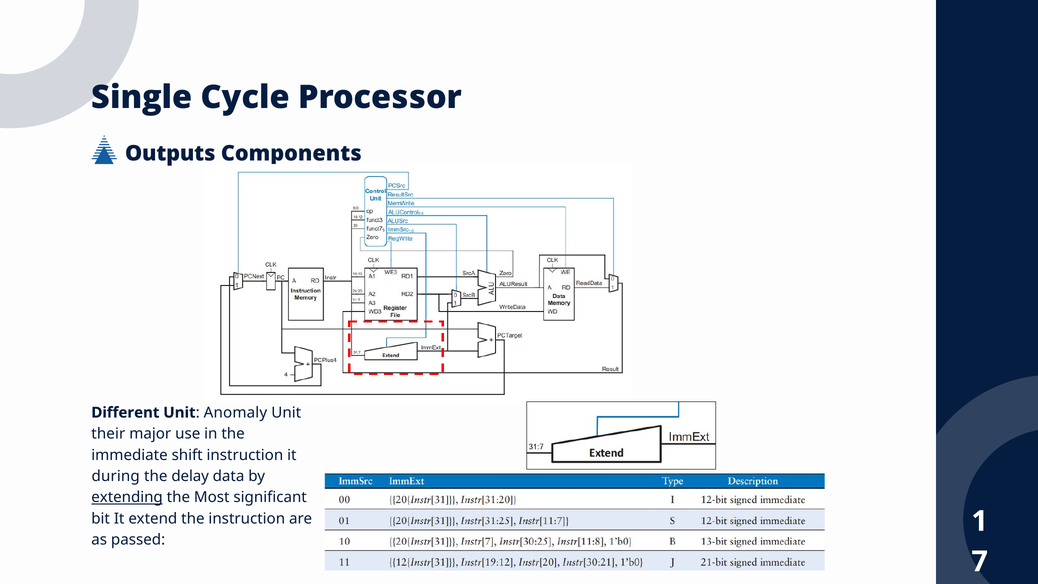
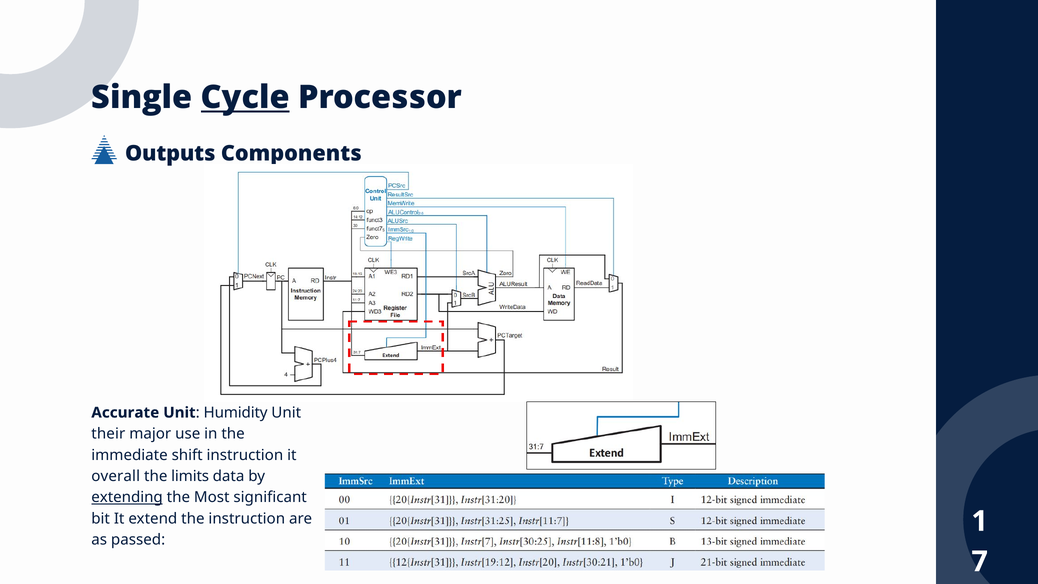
Cycle underline: none -> present
Different: Different -> Accurate
Anomaly: Anomaly -> Humidity
during: during -> overall
delay: delay -> limits
